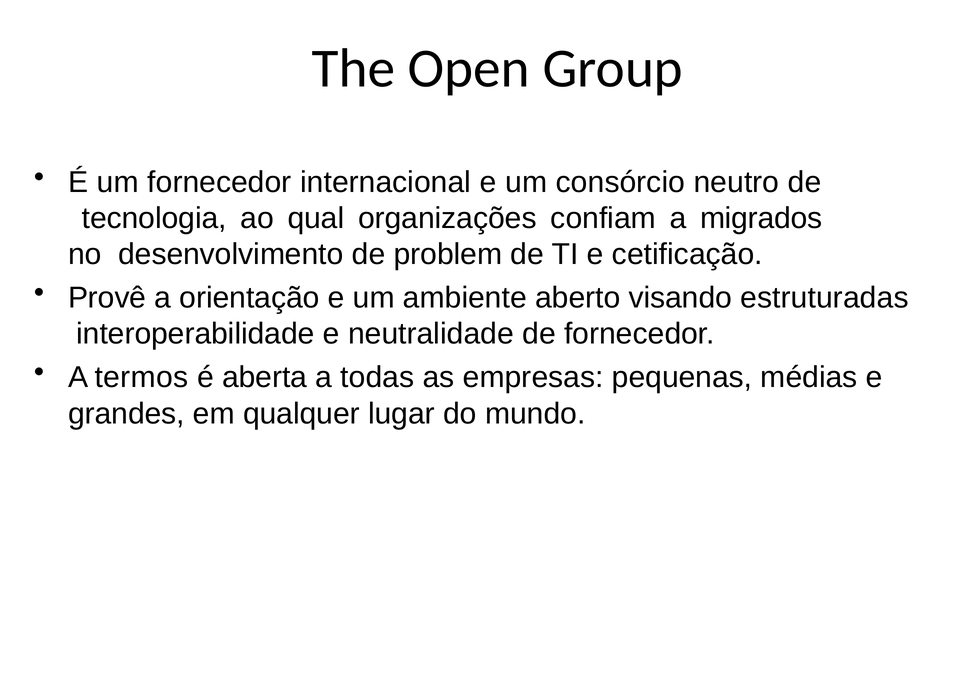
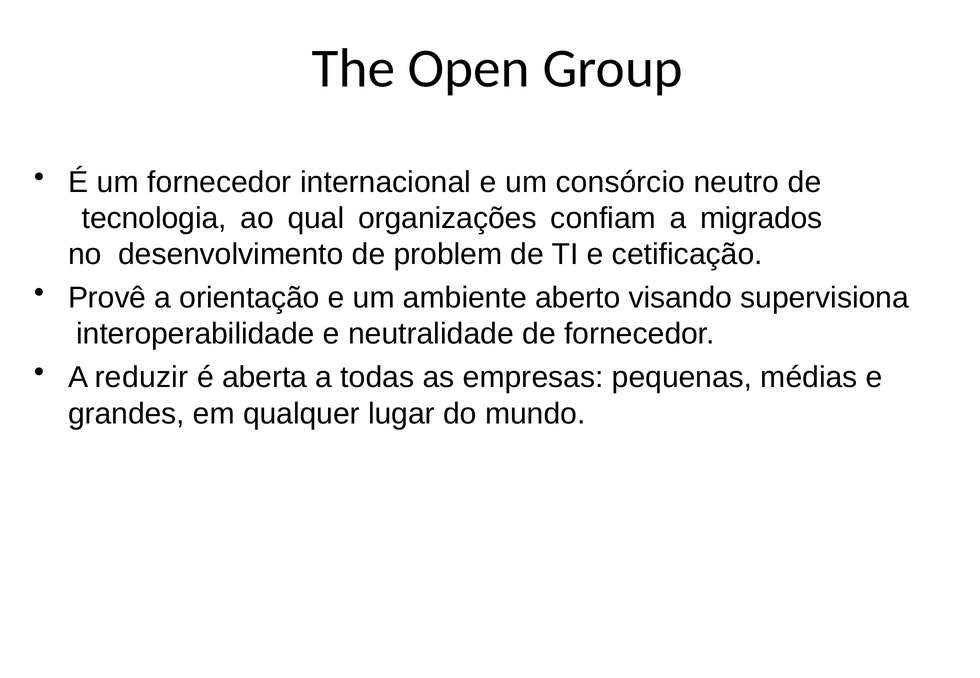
estruturadas: estruturadas -> supervisiona
termos: termos -> reduzir
